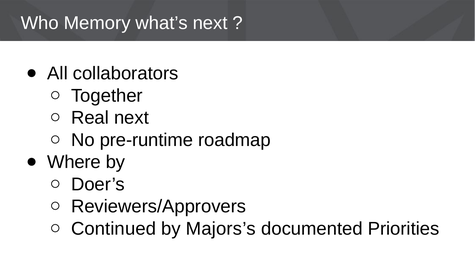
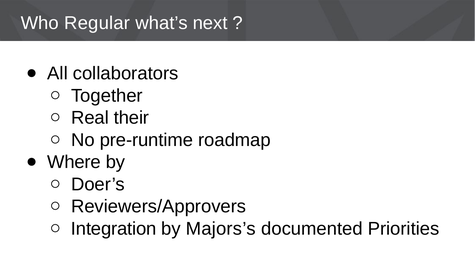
Memory: Memory -> Regular
Real next: next -> their
Continued: Continued -> Integration
